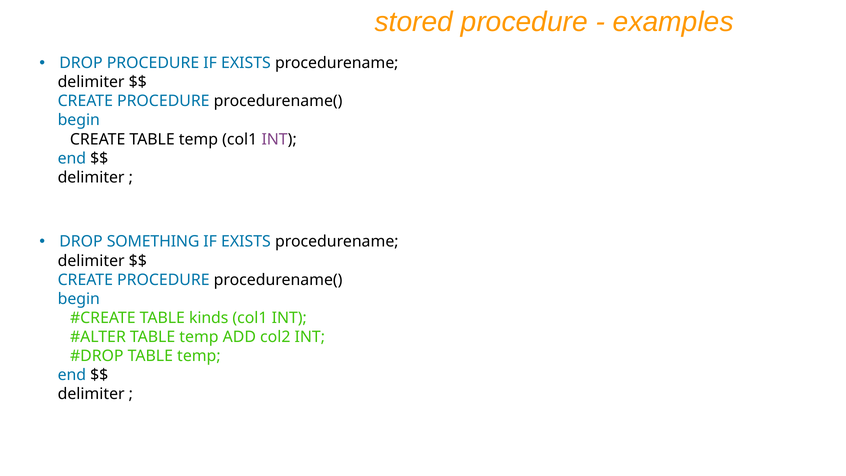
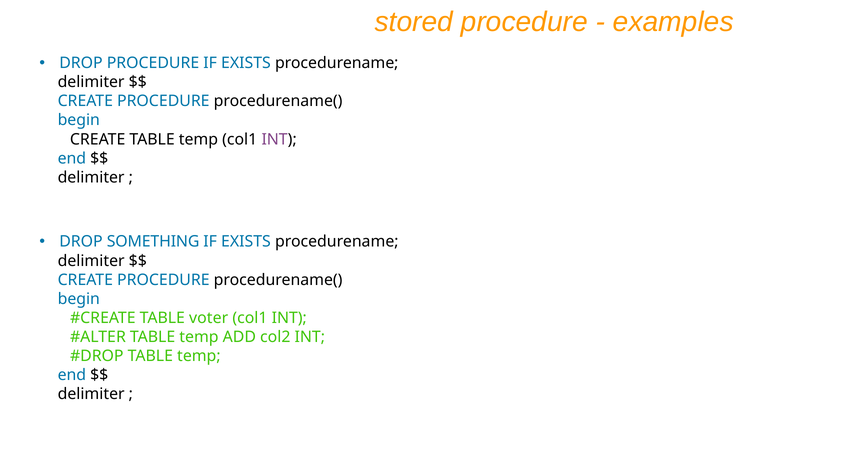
kinds: kinds -> voter
